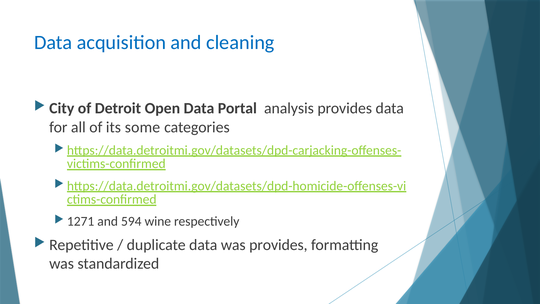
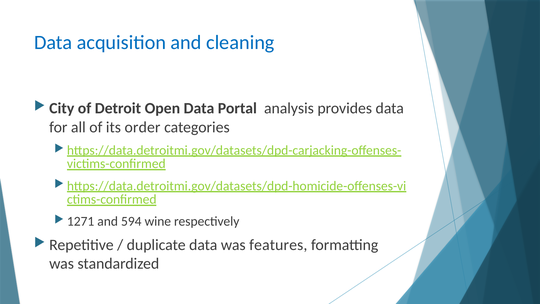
some: some -> order
was provides: provides -> features
